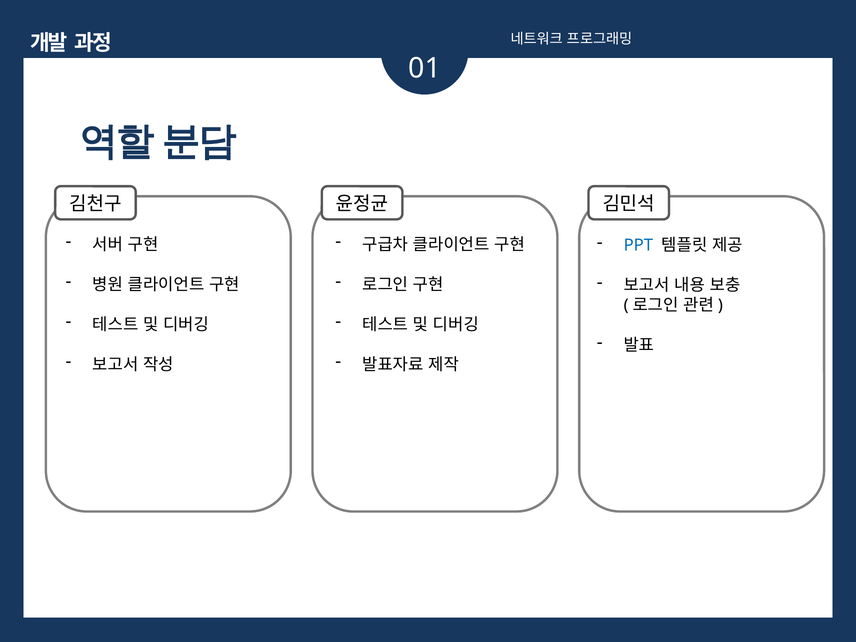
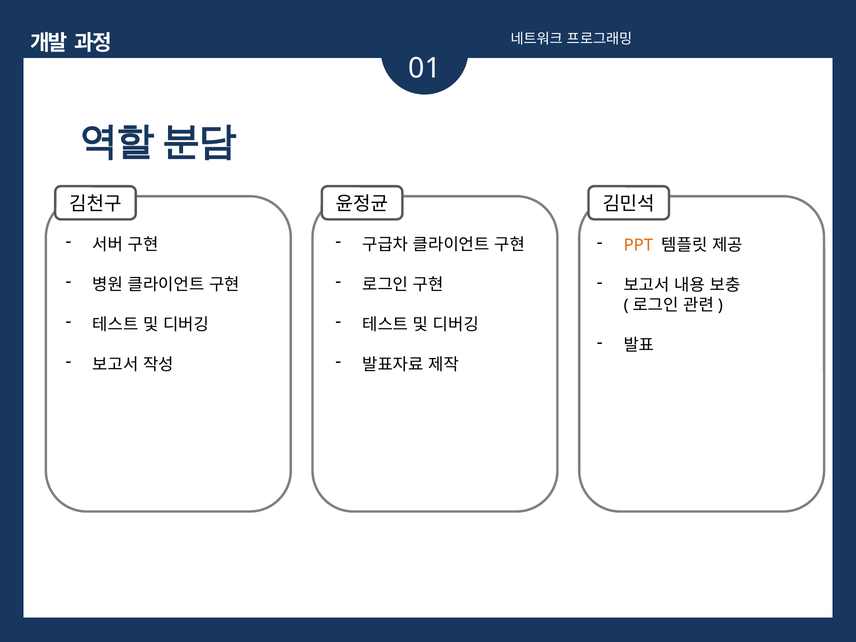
PPT colour: blue -> orange
